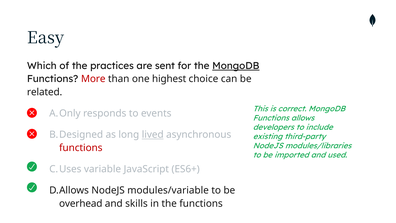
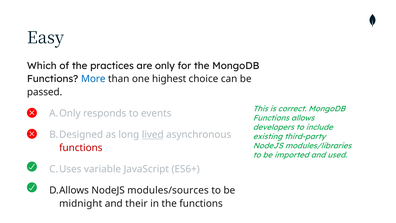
sent: sent -> only
MongoDB at (236, 66) underline: present -> none
More colour: red -> blue
related: related -> passed
modules/variable: modules/variable -> modules/sources
overhead: overhead -> midnight
skills: skills -> their
